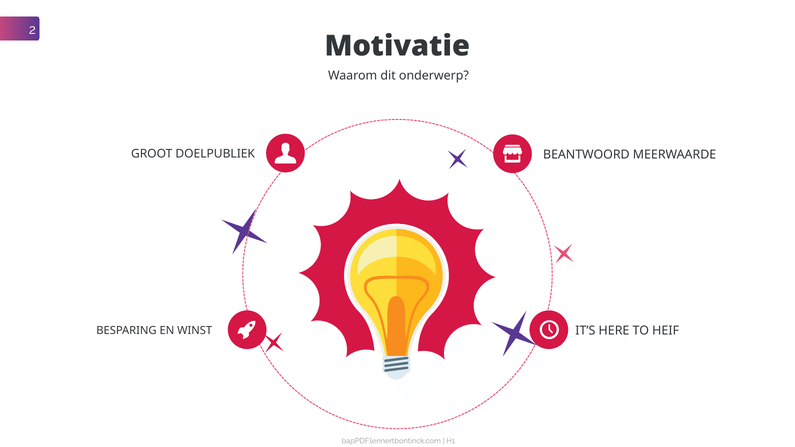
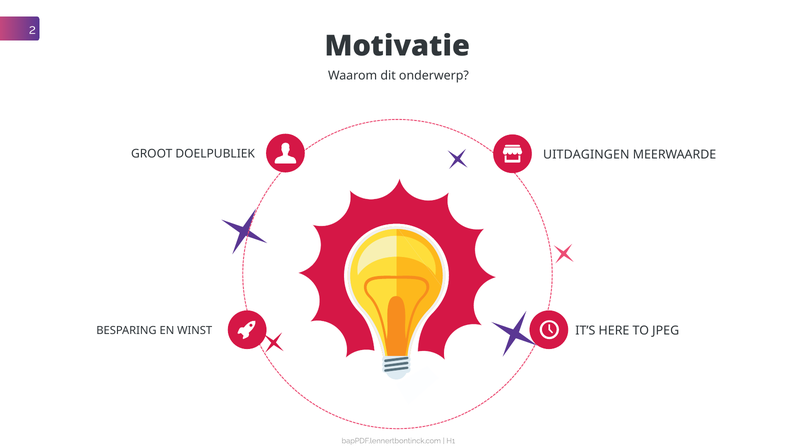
BEANTWOORD: BEANTWOORD -> UITDAGINGEN
HEIF: HEIF -> JPEG
